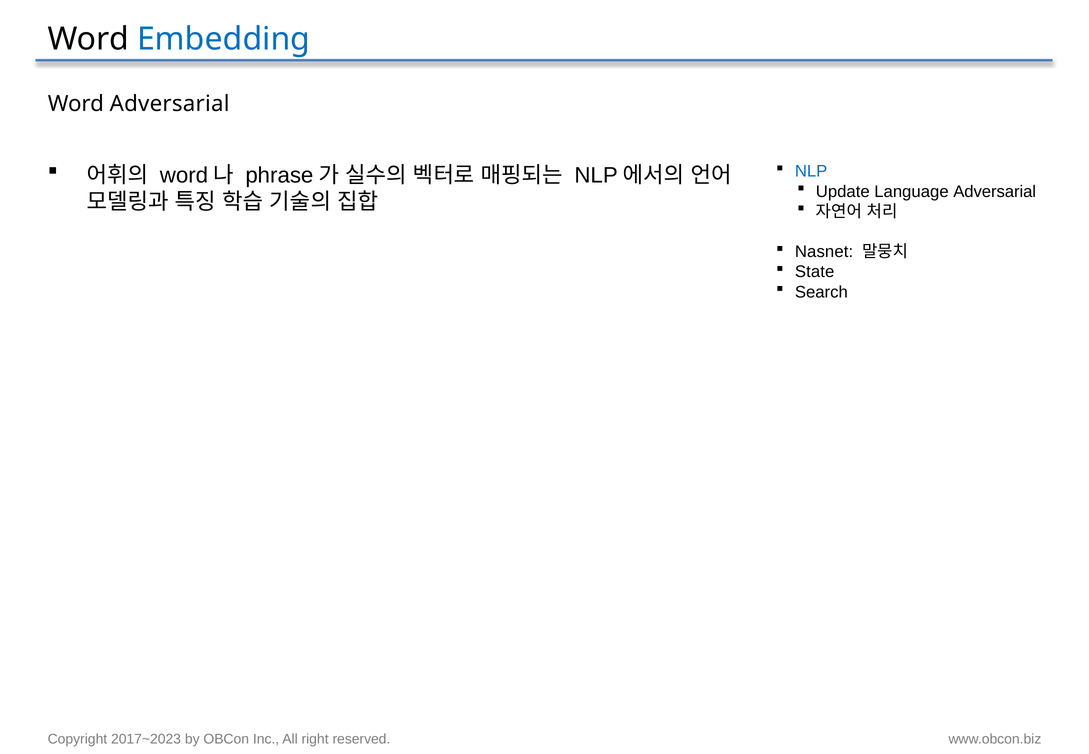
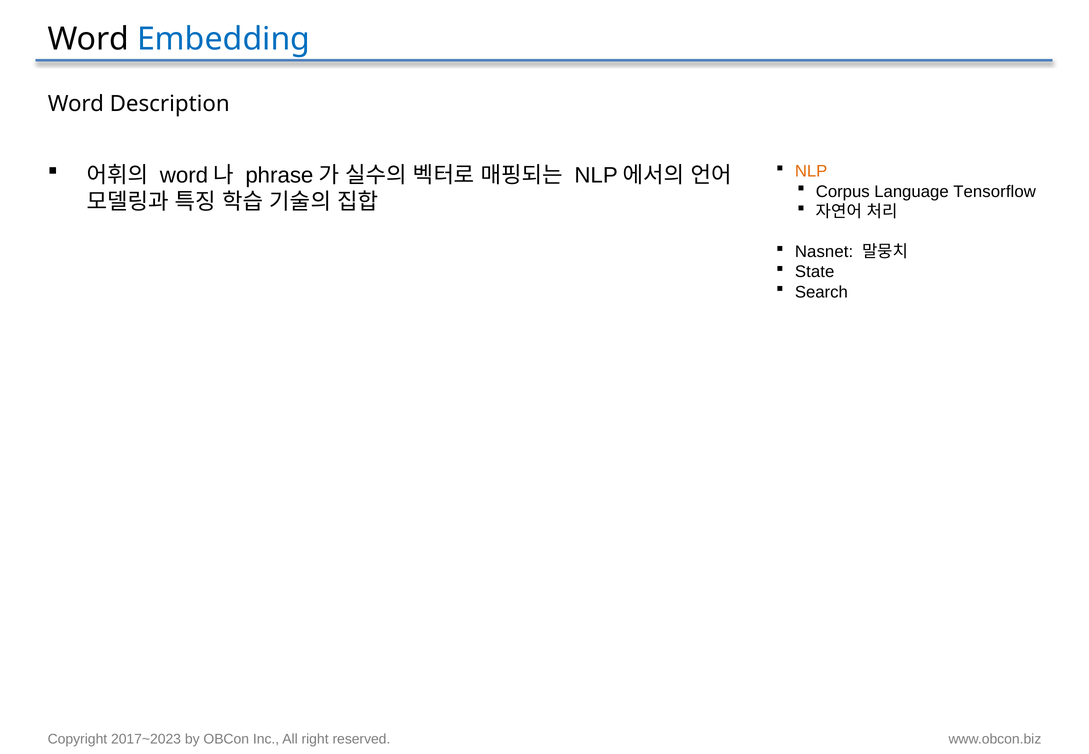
Word Adversarial: Adversarial -> Description
NLP colour: blue -> orange
Update: Update -> Corpus
Language Adversarial: Adversarial -> Tensorflow
